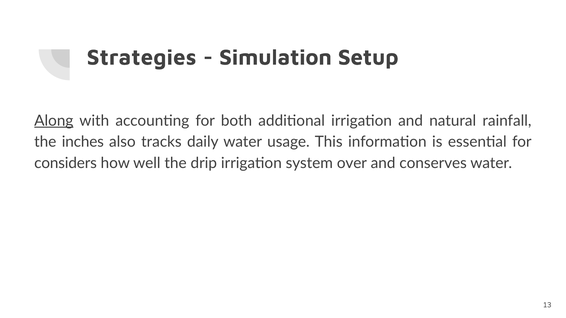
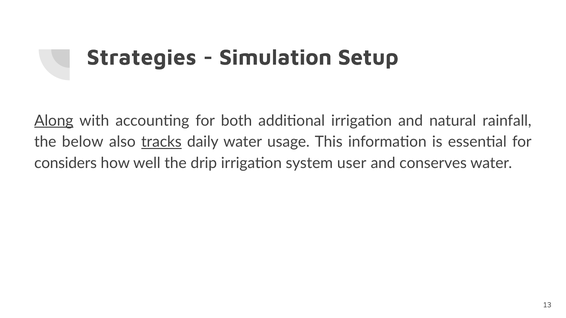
inches: inches -> below
tracks underline: none -> present
over: over -> user
